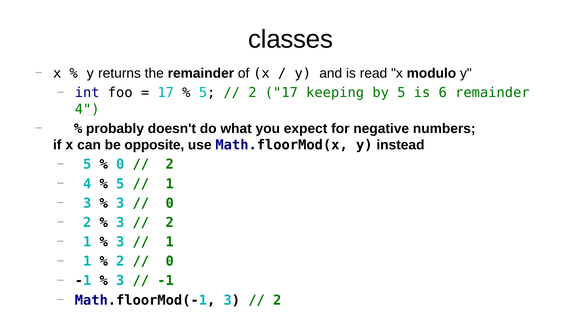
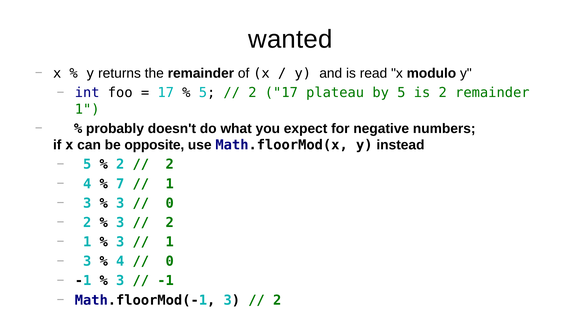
classes: classes -> wanted
keeping: keeping -> plateau
is 6: 6 -> 2
4 at (87, 109): 4 -> 1
0 at (120, 164): 0 -> 2
5 at (120, 184): 5 -> 7
1 at (87, 261): 1 -> 3
2 at (120, 261): 2 -> 4
